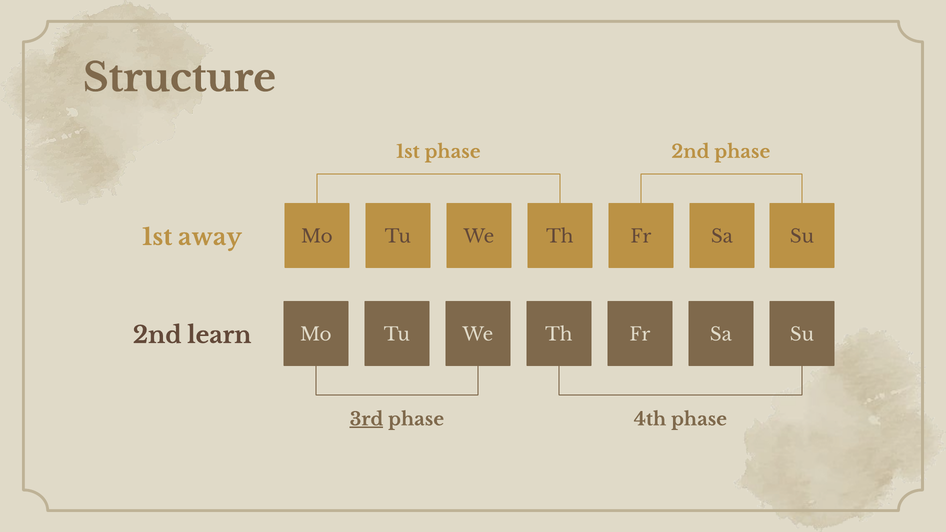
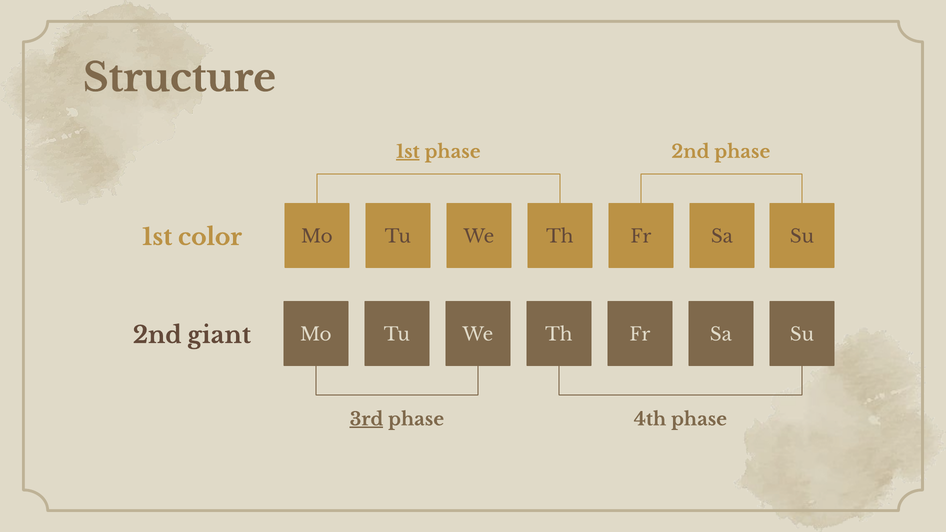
1st at (408, 152) underline: none -> present
away: away -> color
learn: learn -> giant
